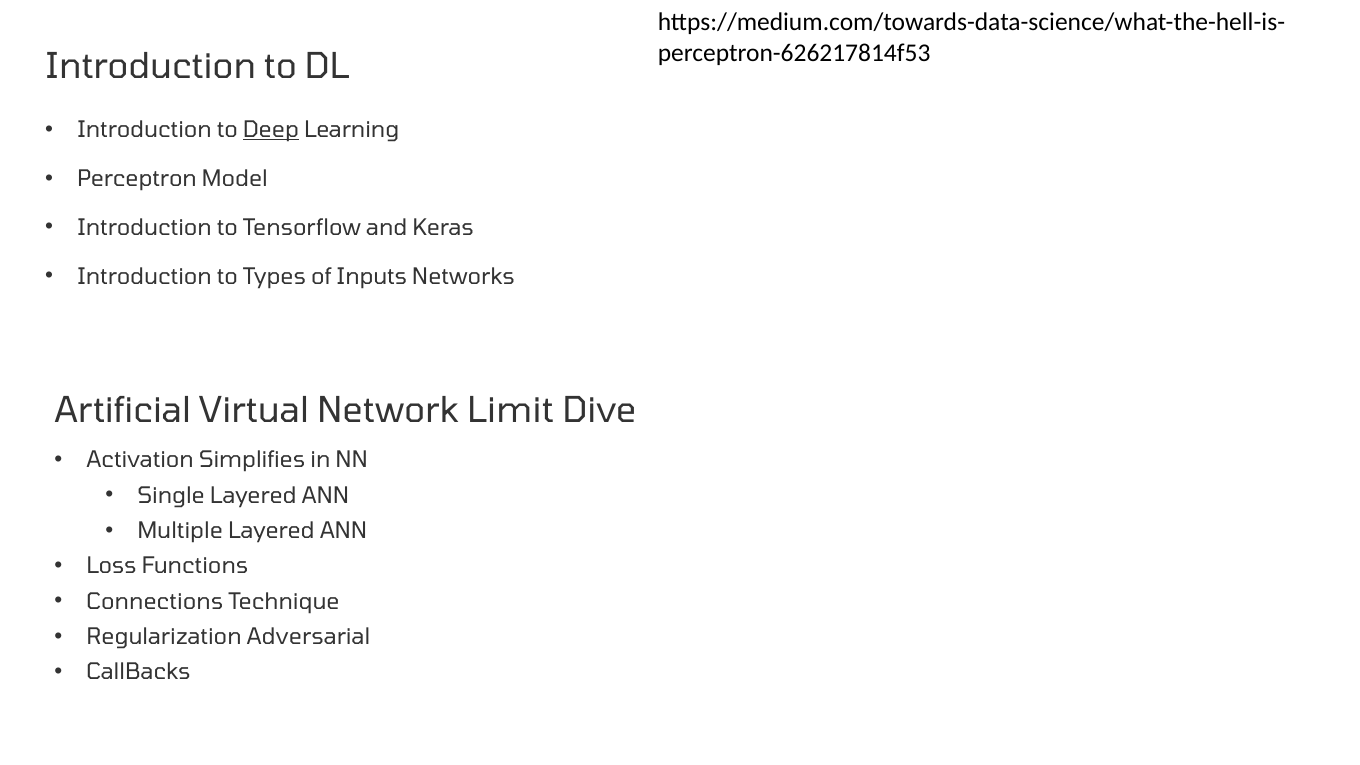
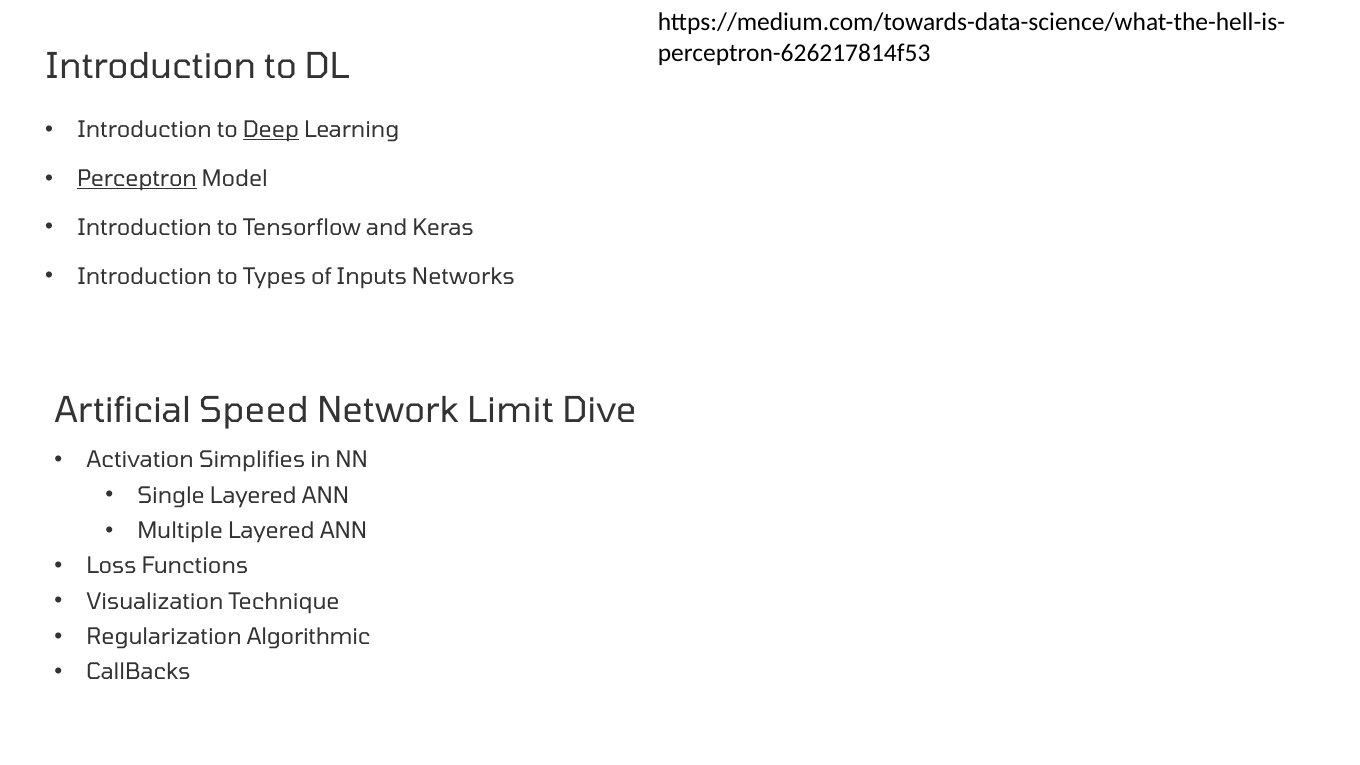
Perceptron underline: none -> present
Virtual: Virtual -> Speed
Connections: Connections -> Visualization
Adversarial: Adversarial -> Algorithmic
